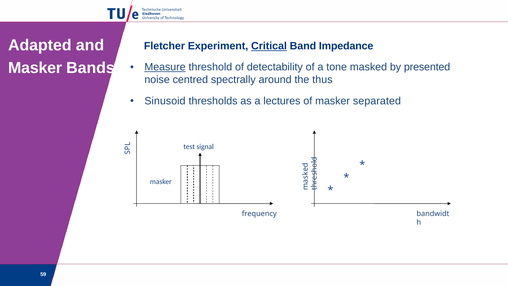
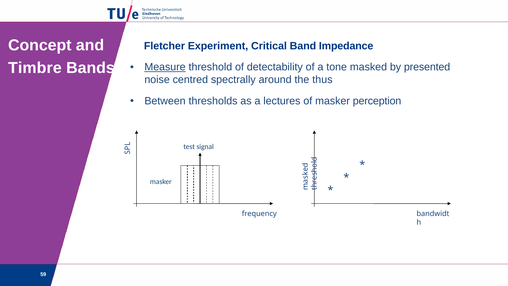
Adapted: Adapted -> Concept
Critical underline: present -> none
Masker at (35, 68): Masker -> Timbre
Sinusoid: Sinusoid -> Between
separated: separated -> perception
